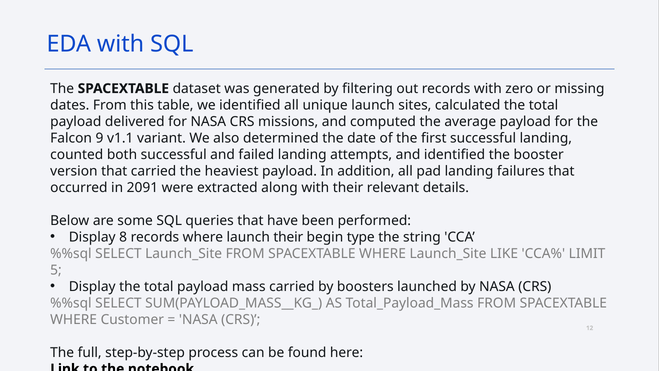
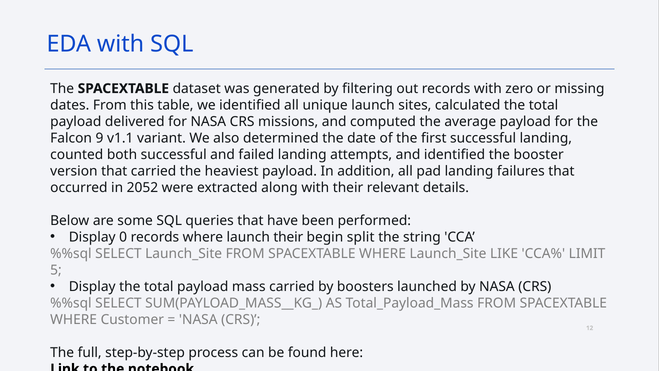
2091: 2091 -> 2052
8: 8 -> 0
type: type -> split
